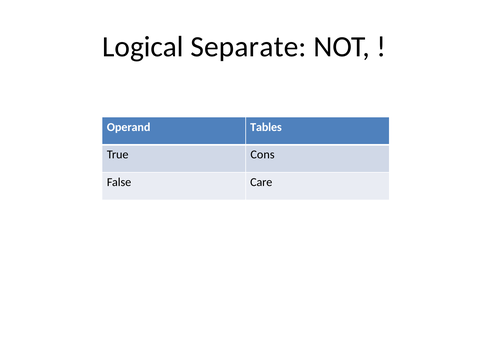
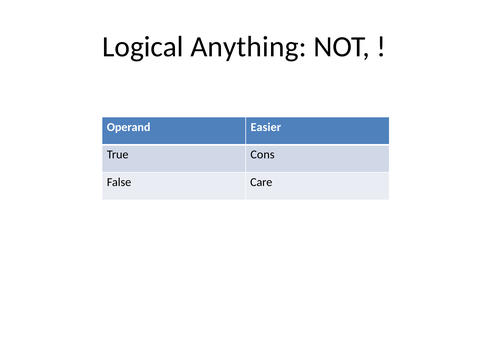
Separate: Separate -> Anything
Tables: Tables -> Easier
